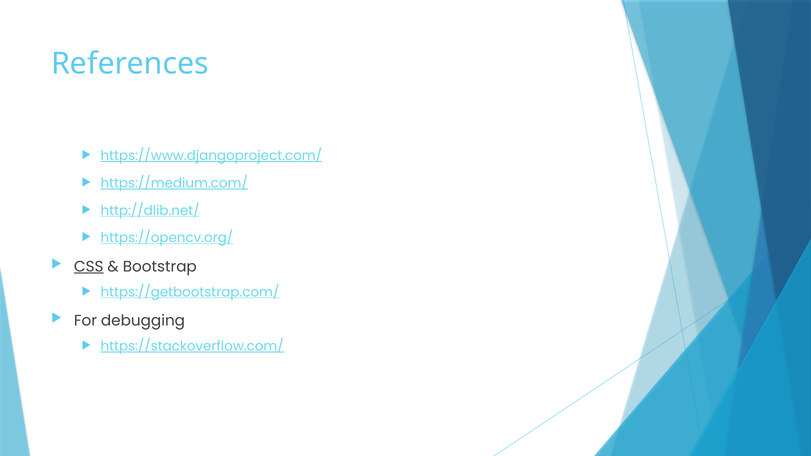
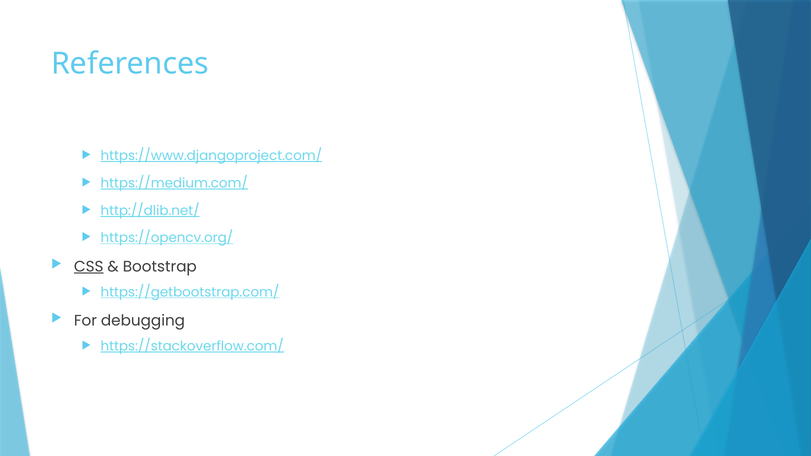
http://dlib.net/ underline: none -> present
